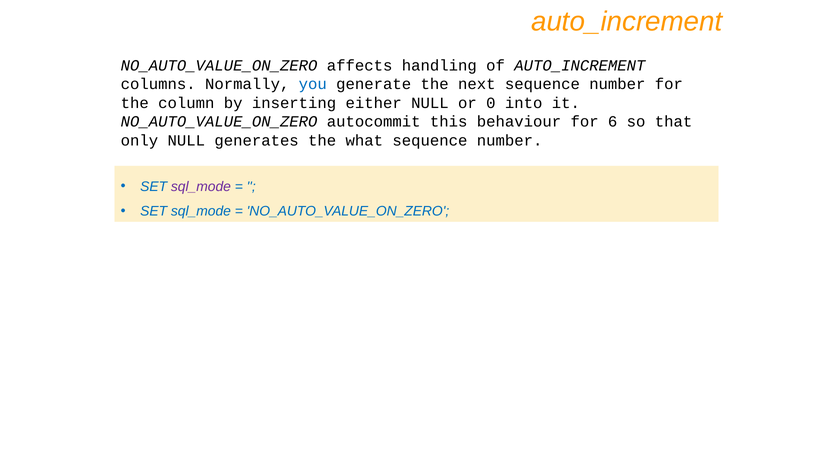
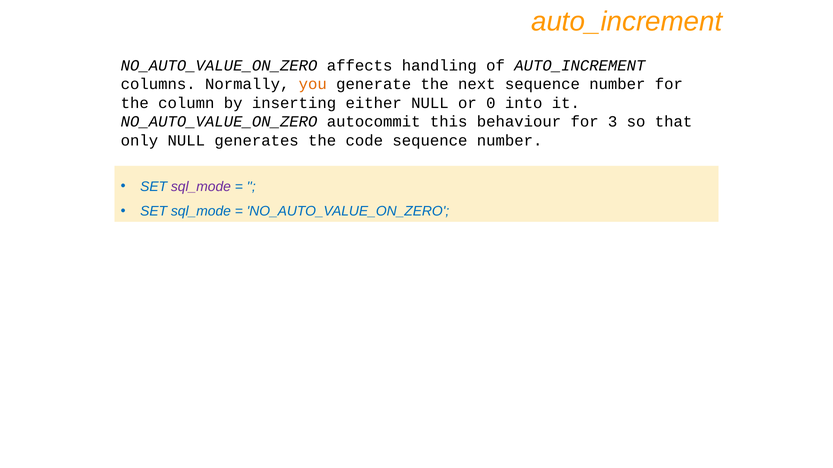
you colour: blue -> orange
6: 6 -> 3
what: what -> code
